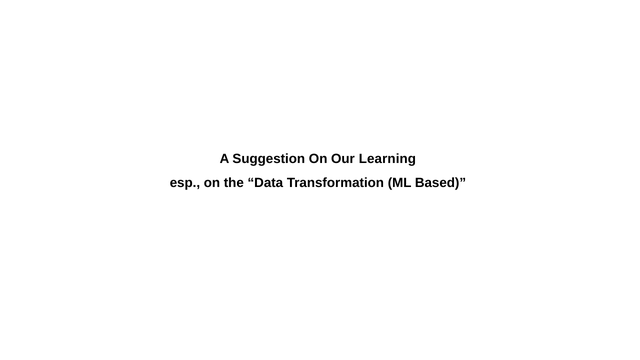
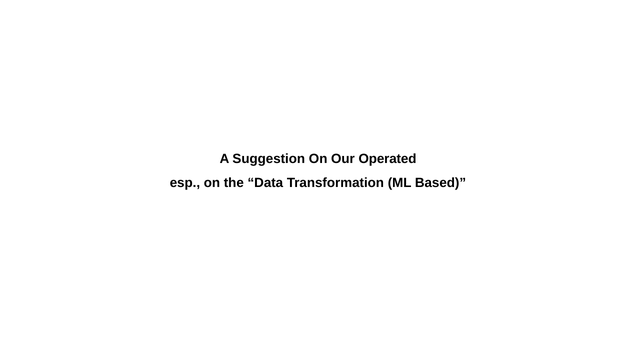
Learning: Learning -> Operated
